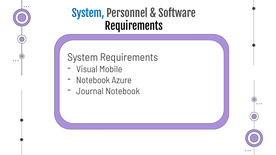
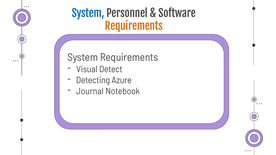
Requirements at (134, 26) colour: black -> orange
Mobile: Mobile -> Detect
Notebook at (93, 80): Notebook -> Detecting
